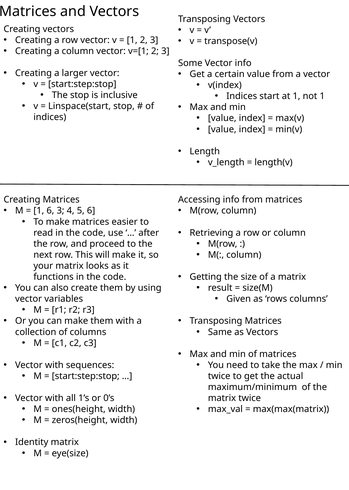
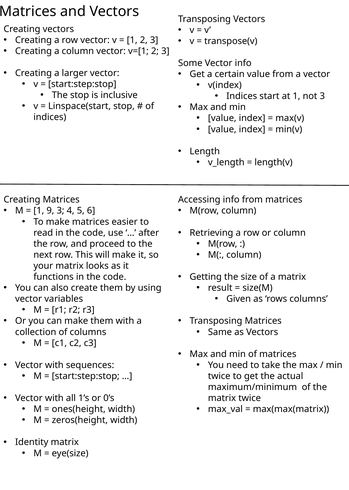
not 1: 1 -> 3
1 6: 6 -> 9
